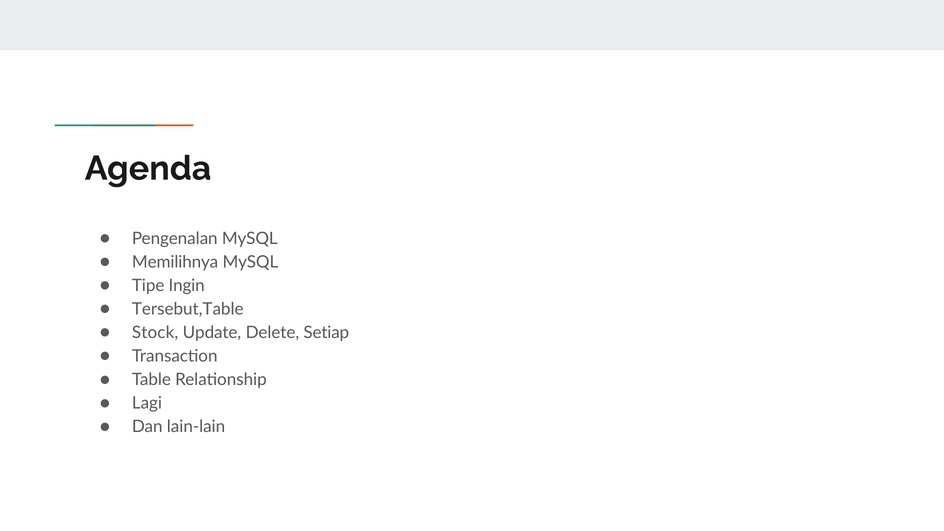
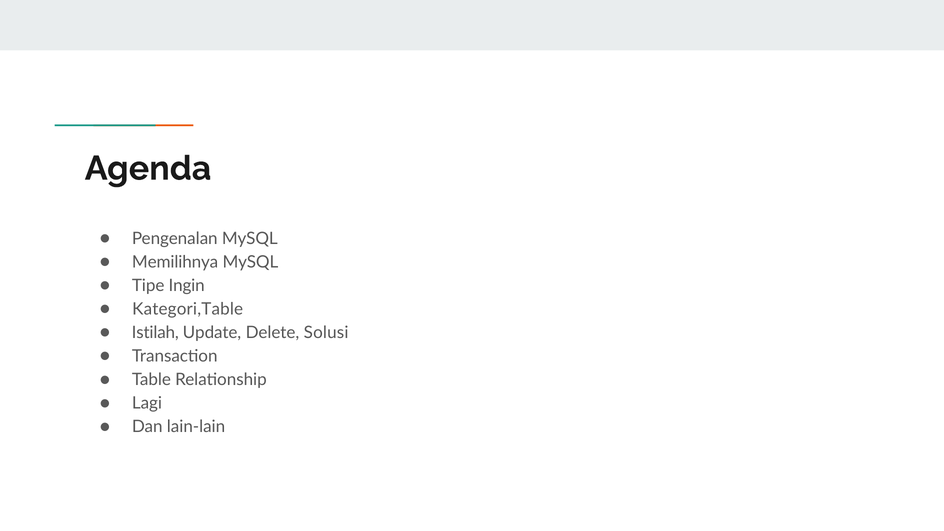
Tersebut,Table: Tersebut,Table -> Kategori,Table
Stock: Stock -> Istilah
Setiap: Setiap -> Solusi
